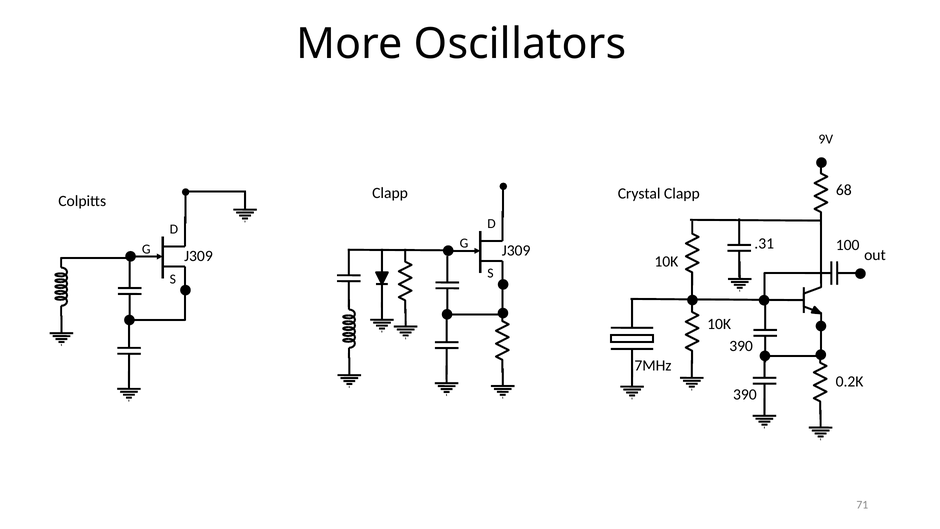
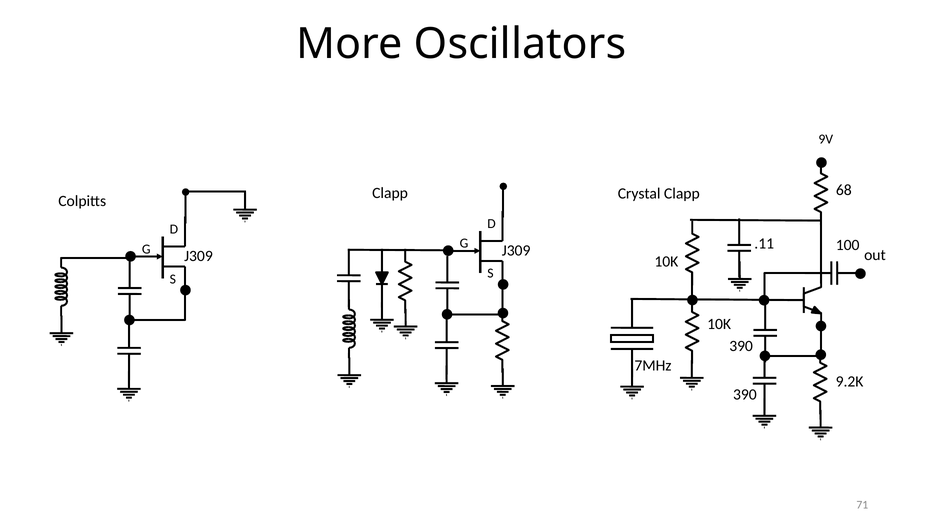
.31: .31 -> .11
0.2K: 0.2K -> 9.2K
